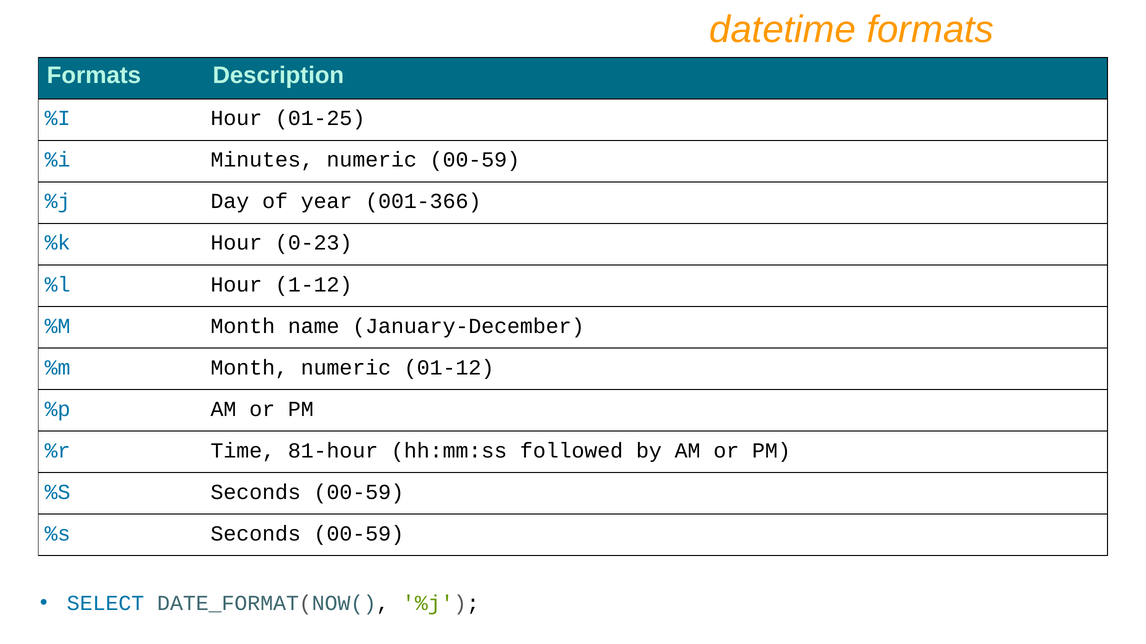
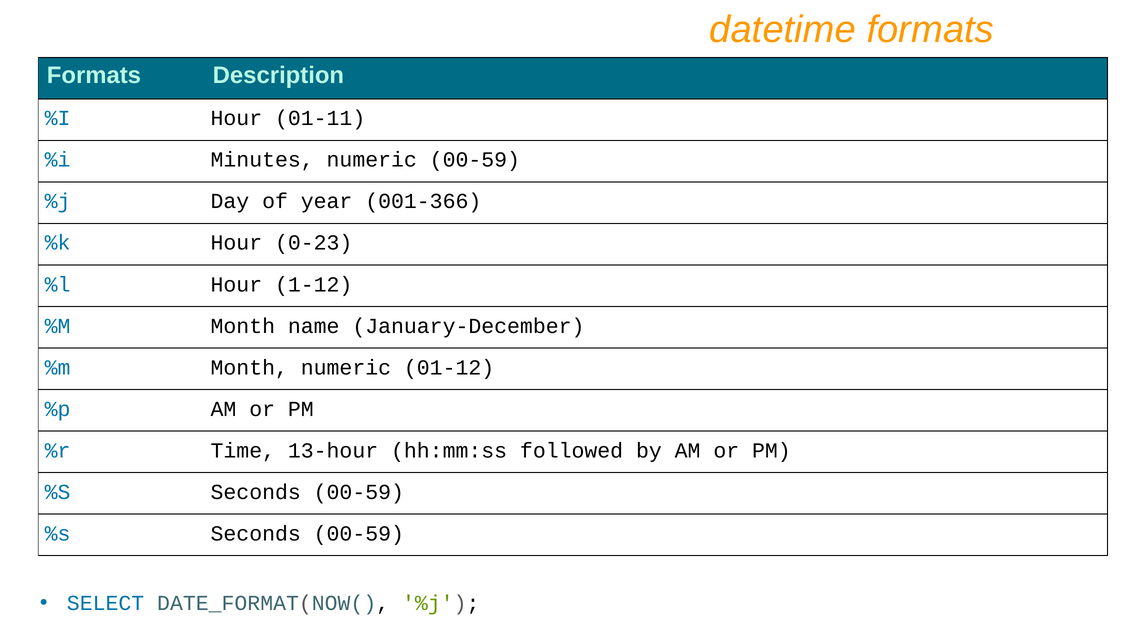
01-25: 01-25 -> 01-11
81-hour: 81-hour -> 13-hour
